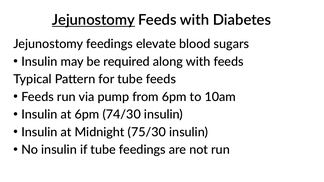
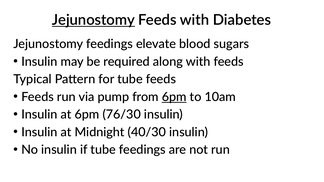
6pm at (174, 97) underline: none -> present
74/30: 74/30 -> 76/30
75/30: 75/30 -> 40/30
